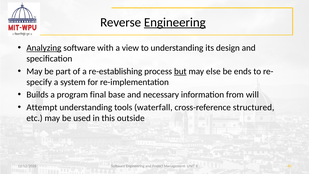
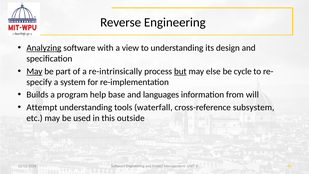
Engineering at (175, 22) underline: present -> none
May at (34, 71) underline: none -> present
re-establishing: re-establishing -> re-intrinsically
ends: ends -> cycle
final: final -> help
necessary: necessary -> languages
structured: structured -> subsystem
